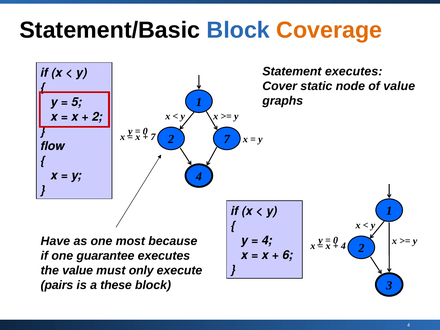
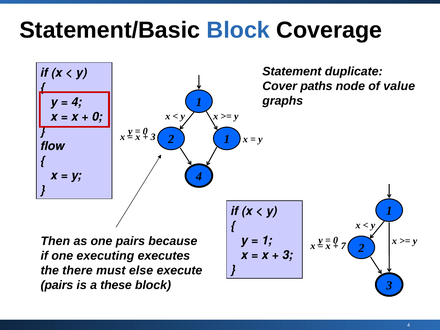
Coverage colour: orange -> black
Statement executes: executes -> duplicate
static: static -> paths
5 at (77, 102): 5 -> 4
2 at (98, 117): 2 -> 0
7 at (153, 137): 7 -> 3
2 7: 7 -> 1
Have: Have -> Then
one most: most -> pairs
4 at (267, 240): 4 -> 1
4 at (343, 246): 4 -> 7
guarantee: guarantee -> executing
6 at (288, 255): 6 -> 3
the value: value -> there
only: only -> else
